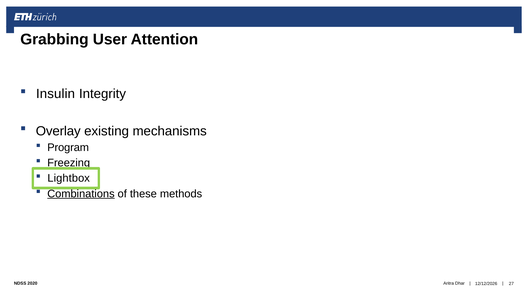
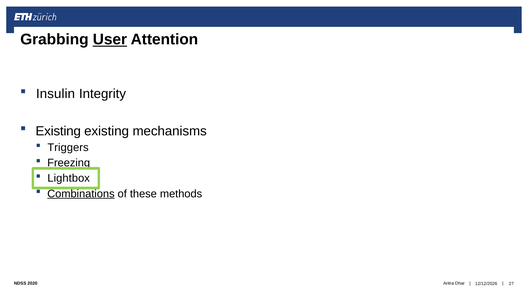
User underline: none -> present
Overlay at (58, 131): Overlay -> Existing
Program: Program -> Triggers
